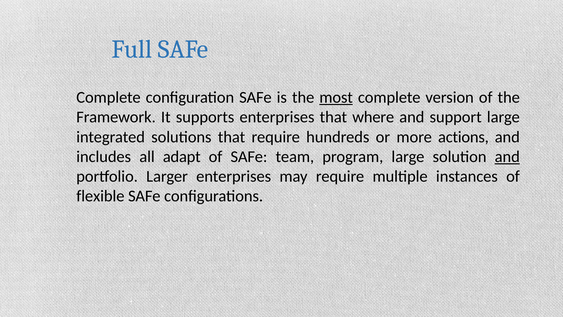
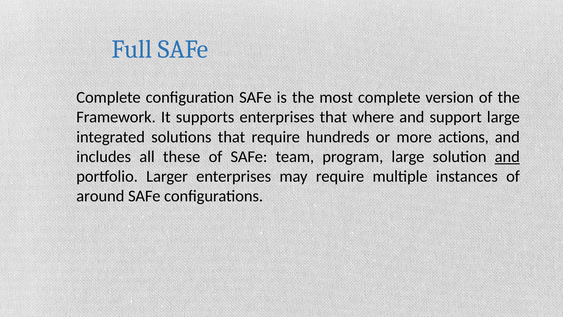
most underline: present -> none
adapt: adapt -> these
flexible: flexible -> around
